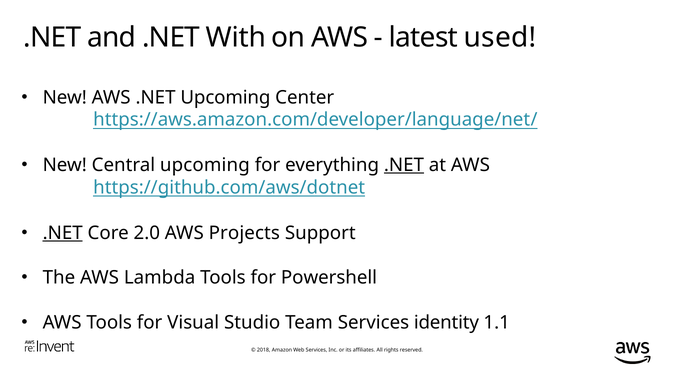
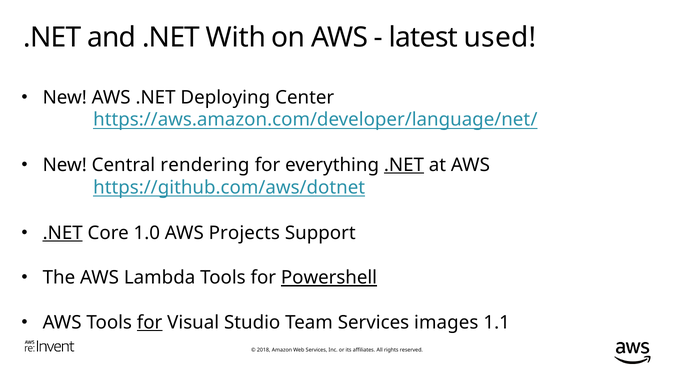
.NET Upcoming: Upcoming -> Deploying
Central upcoming: upcoming -> rendering
2.0: 2.0 -> 1.0
Powershell underline: none -> present
for at (150, 323) underline: none -> present
identity: identity -> images
